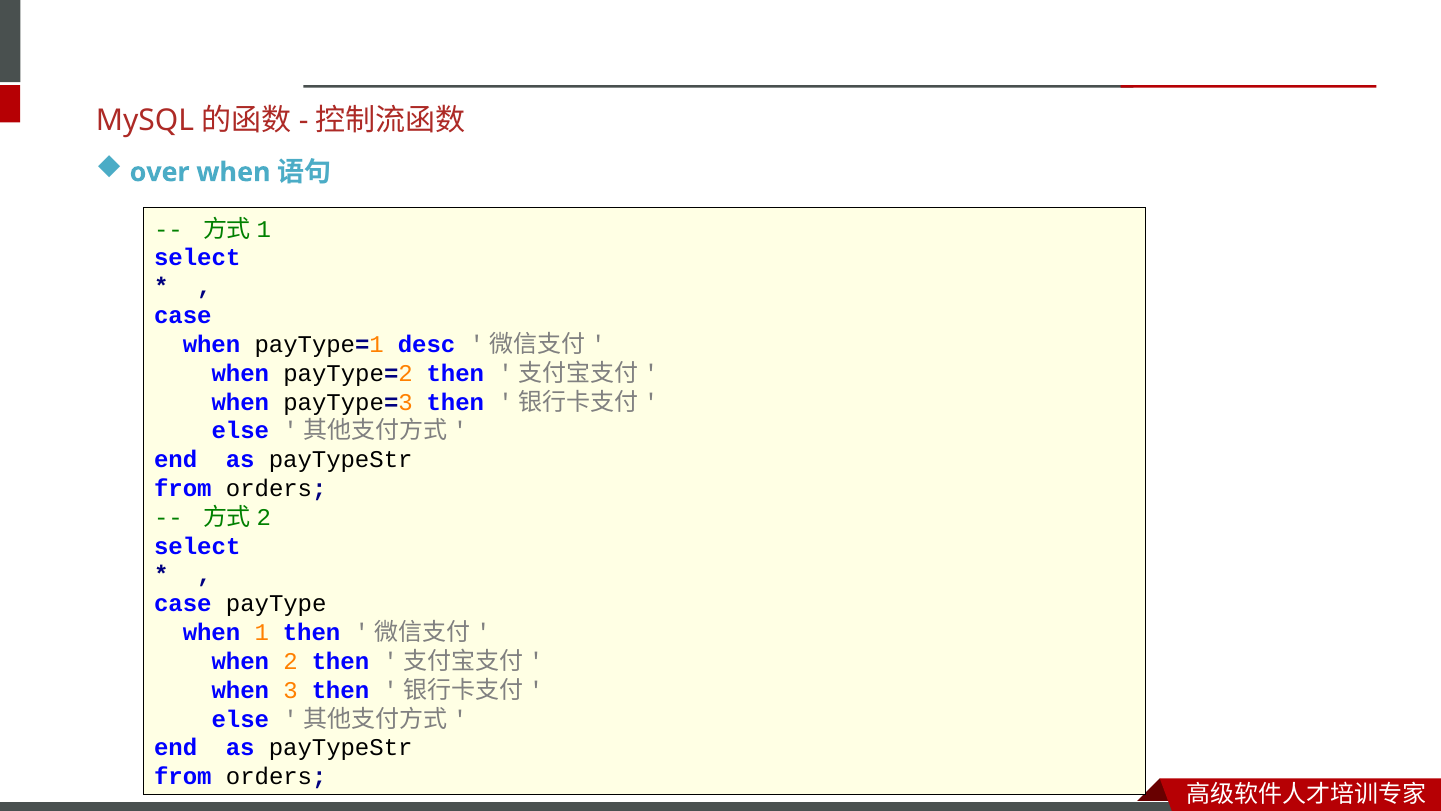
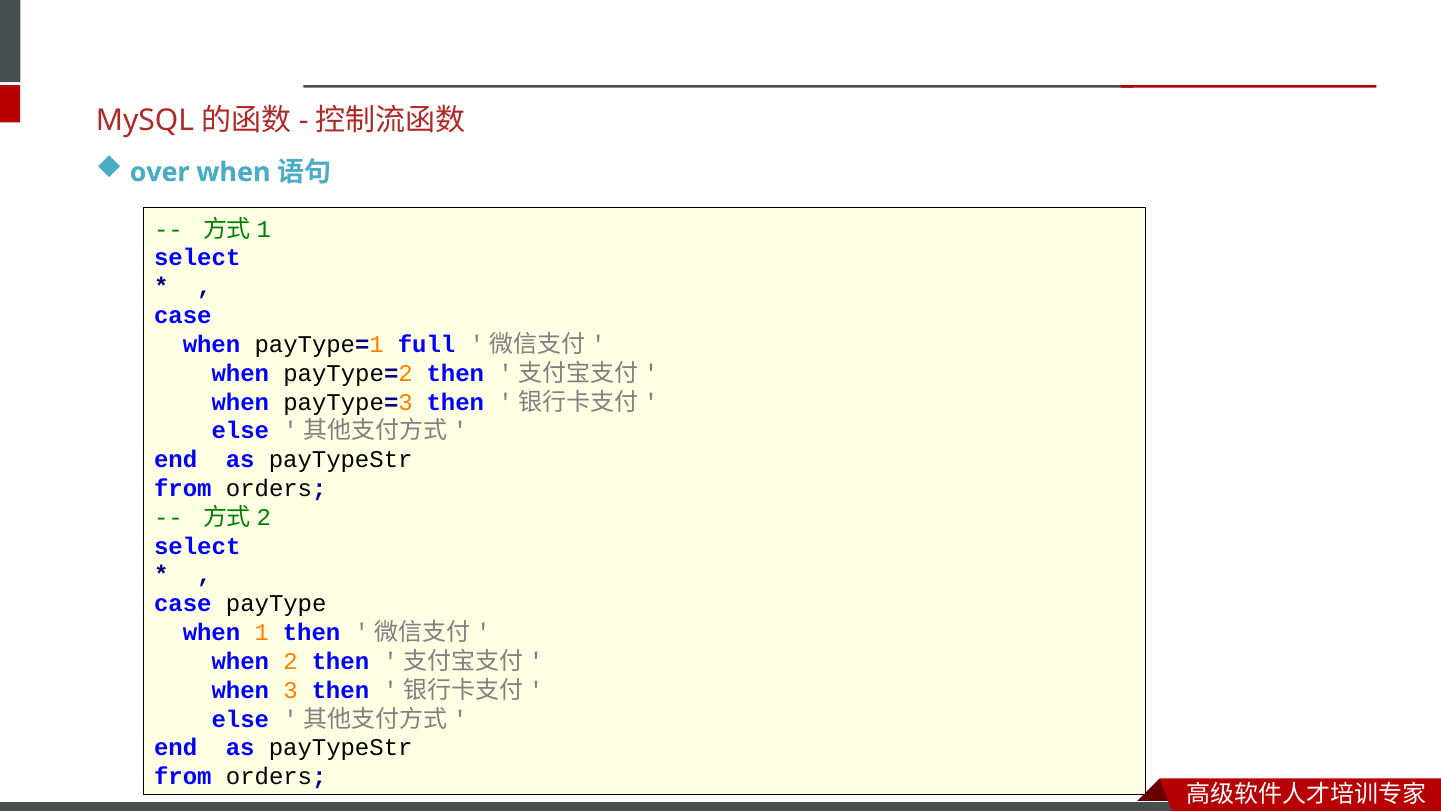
desc: desc -> full
